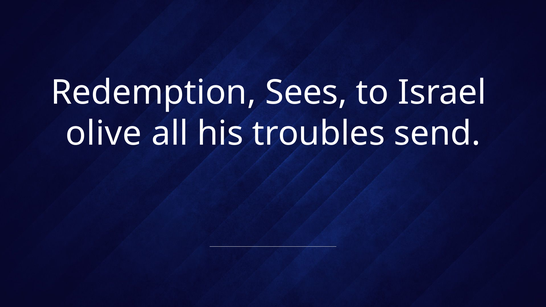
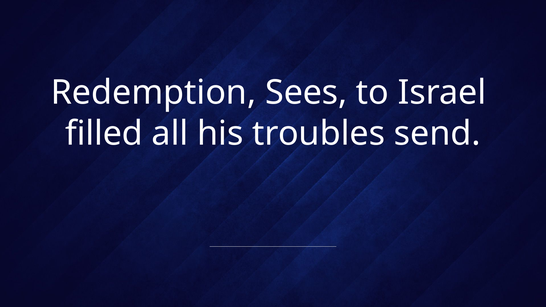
olive: olive -> filled
